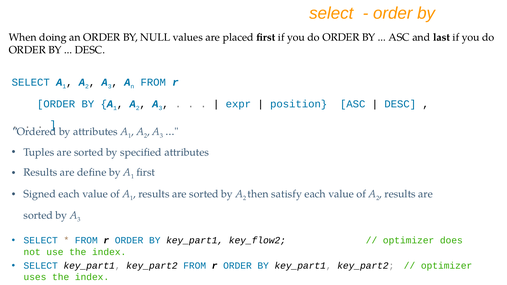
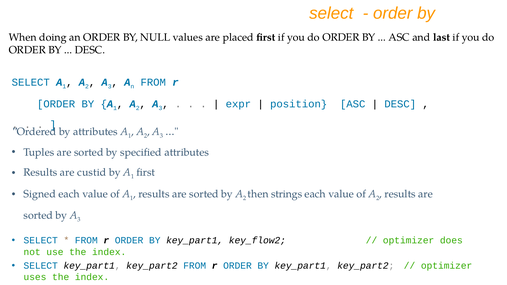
define: define -> custid
satisfy: satisfy -> strings
